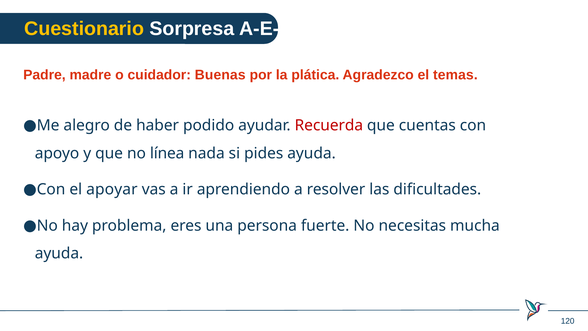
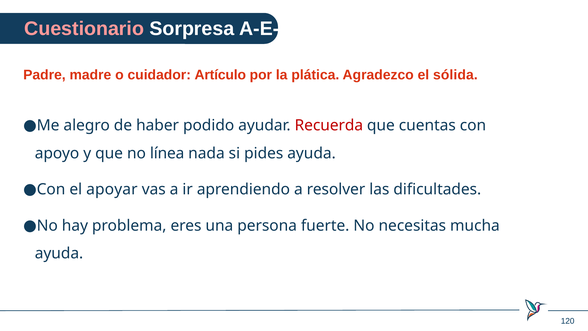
Cuestionario colour: yellow -> pink
Buenas: Buenas -> Artículo
temas: temas -> sólida
